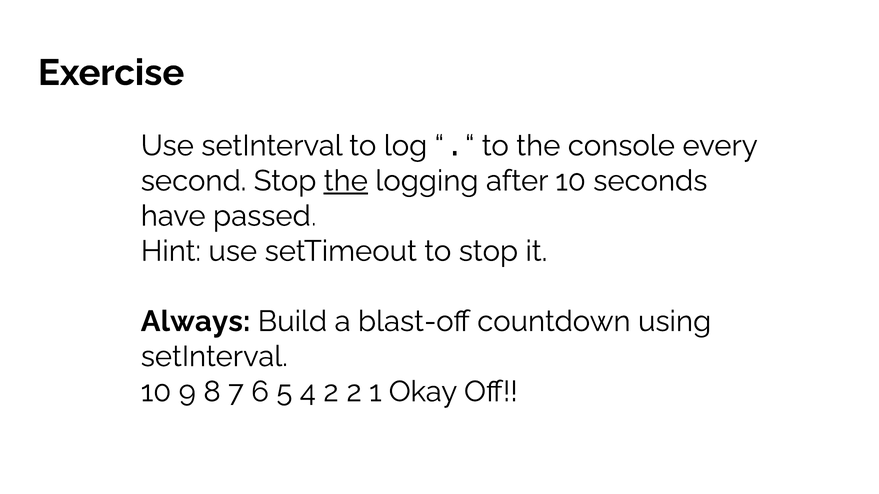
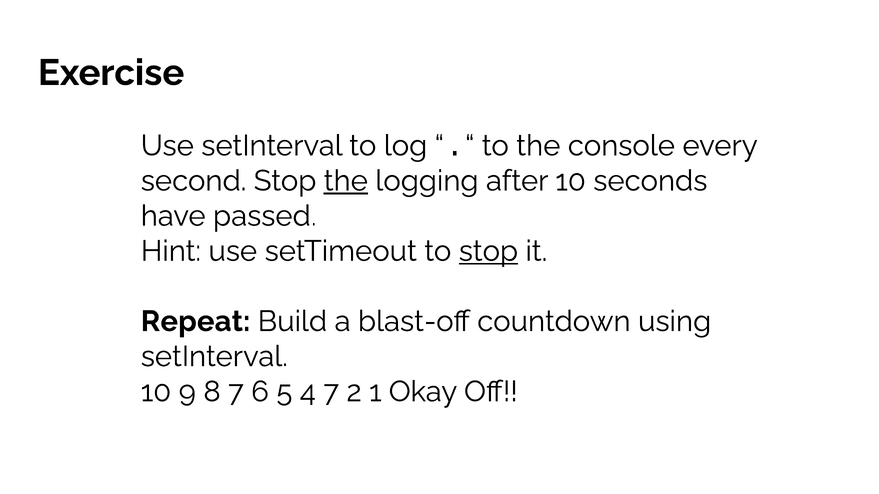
stop at (488, 251) underline: none -> present
Always: Always -> Repeat
4 2: 2 -> 7
